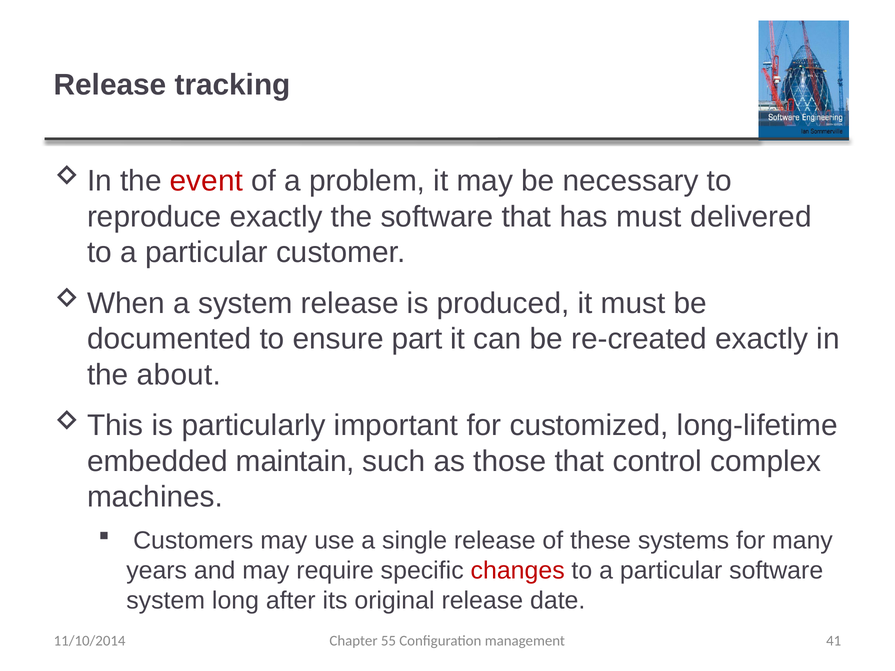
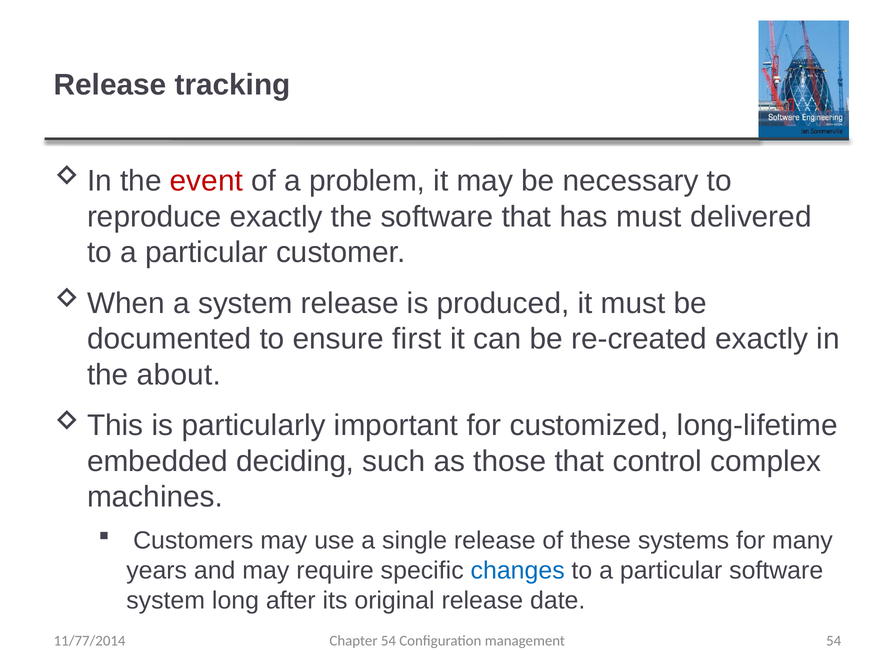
part: part -> first
maintain: maintain -> deciding
changes colour: red -> blue
Chapter 55: 55 -> 54
management 41: 41 -> 54
11/10/2014: 11/10/2014 -> 11/77/2014
